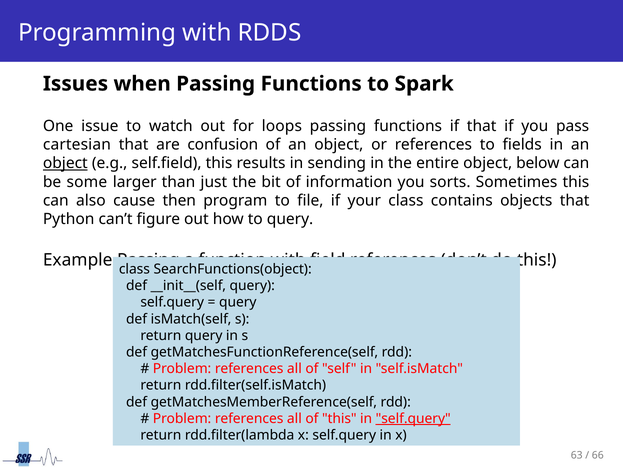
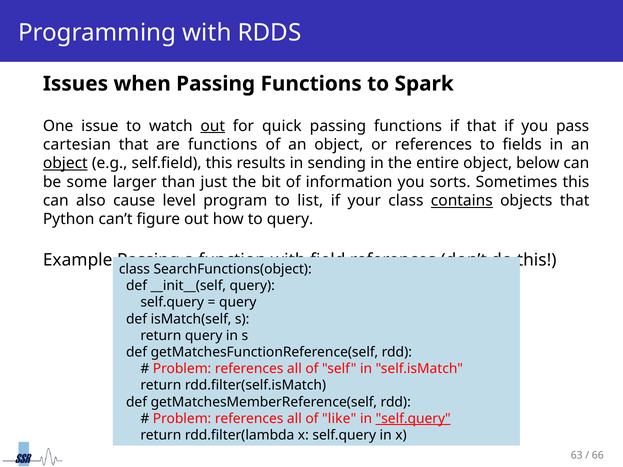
out at (213, 126) underline: none -> present
loops: loops -> quick
are confusion: confusion -> functions
then: then -> level
file: file -> list
contains underline: none -> present
of this: this -> like
